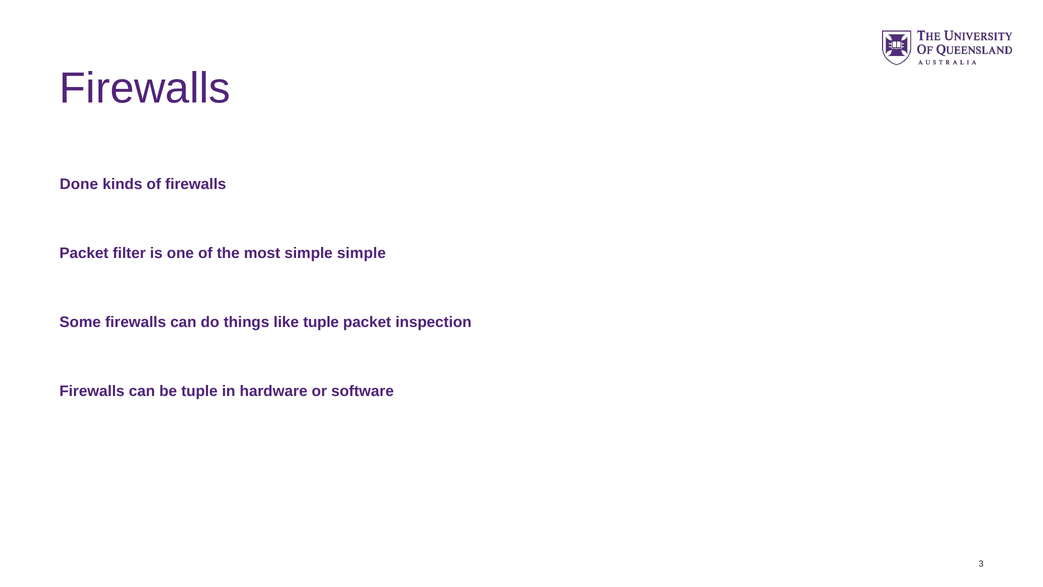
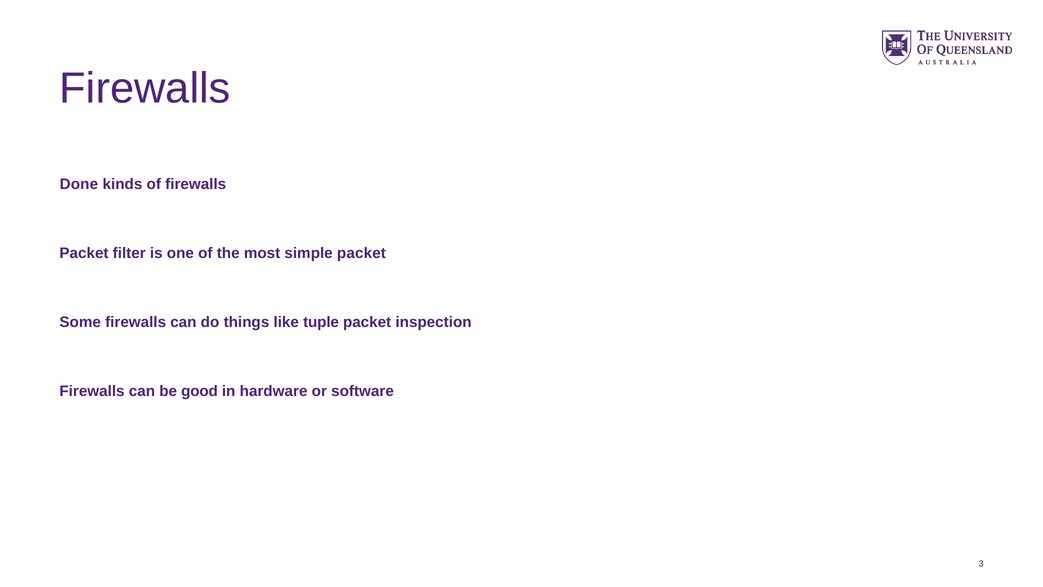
simple simple: simple -> packet
be tuple: tuple -> good
